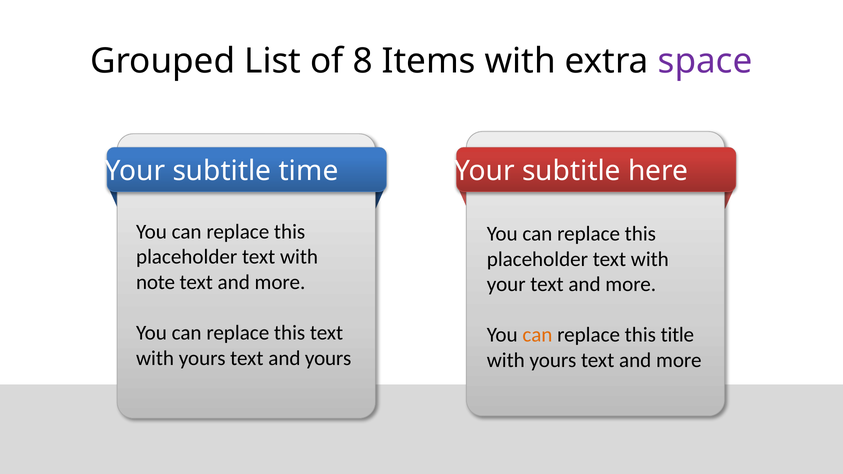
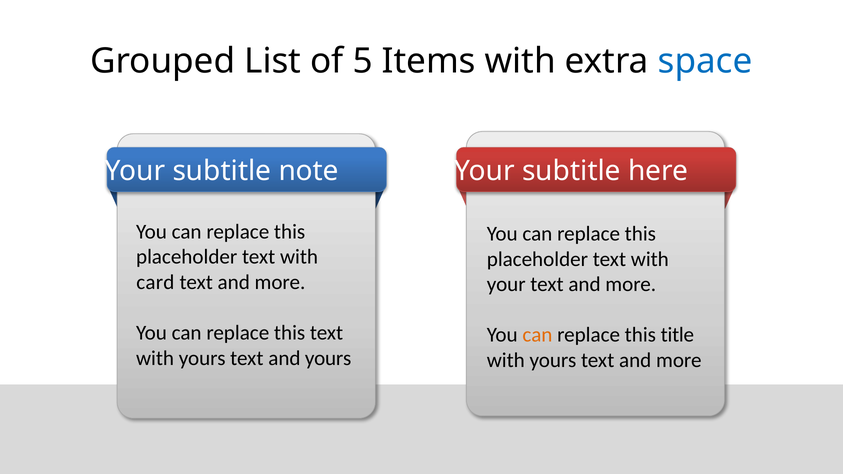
8: 8 -> 5
space colour: purple -> blue
time: time -> note
note: note -> card
